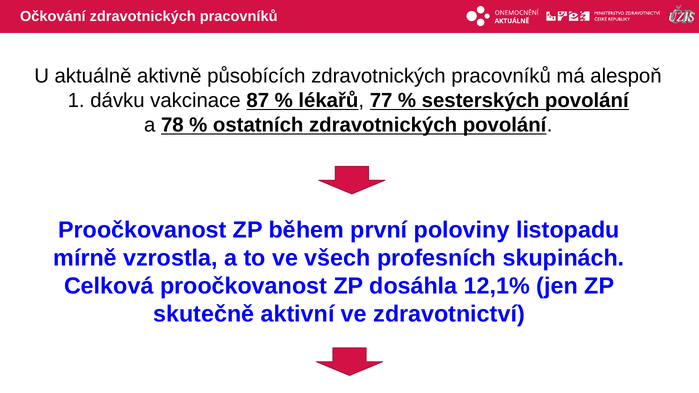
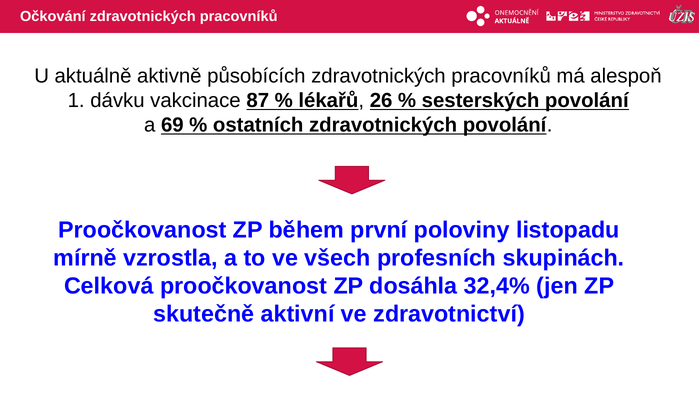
77: 77 -> 26
78: 78 -> 69
12,1%: 12,1% -> 32,4%
